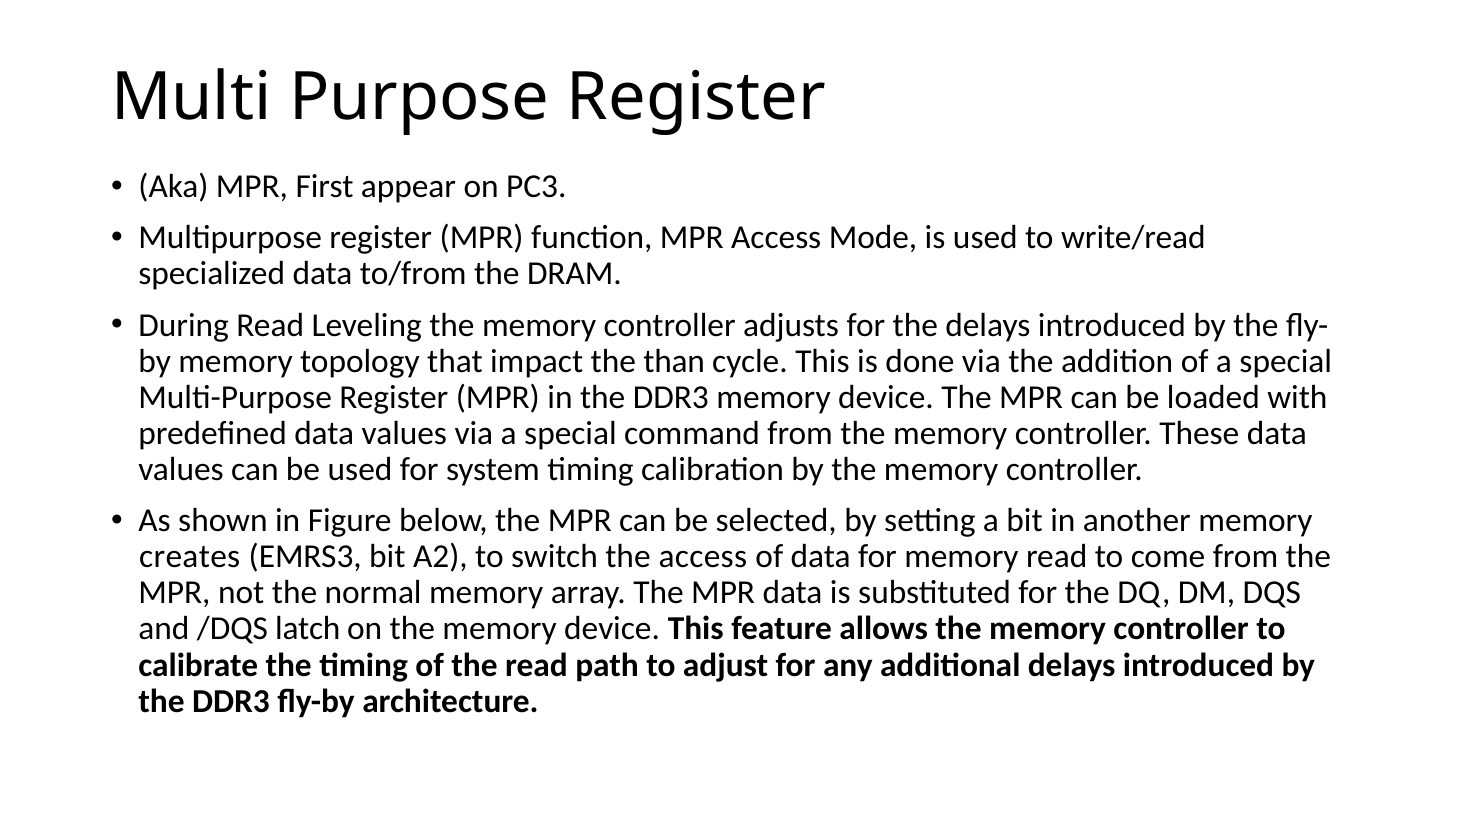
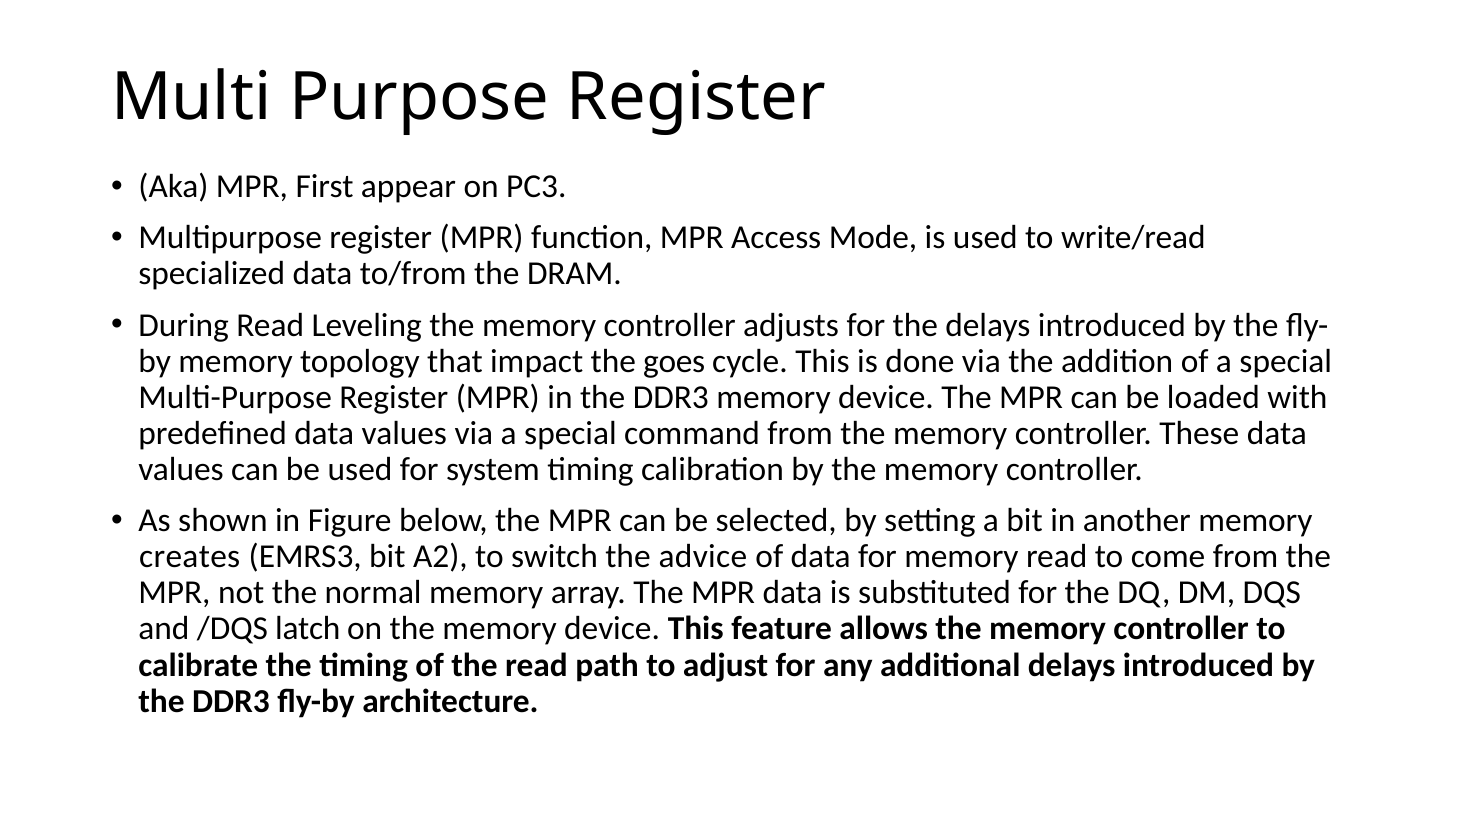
than: than -> goes
the access: access -> advice
